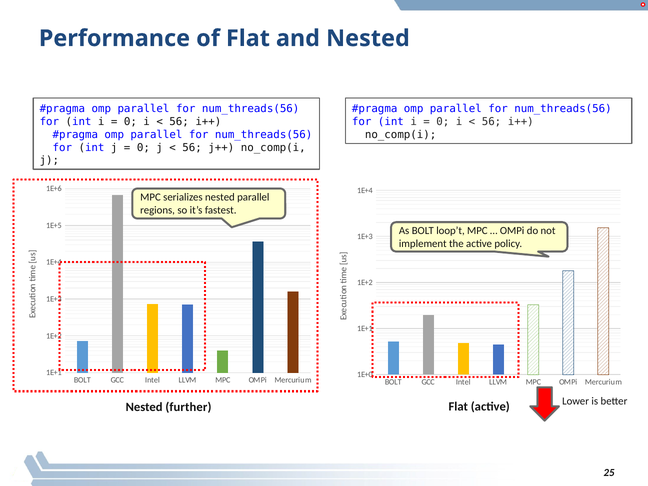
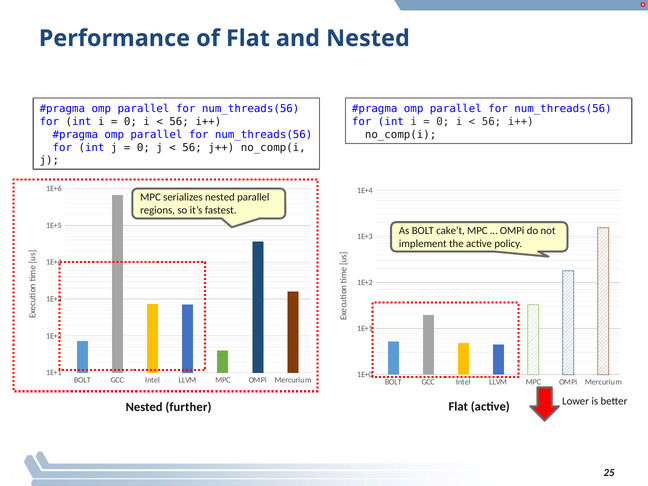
loop’t: loop’t -> cake’t
